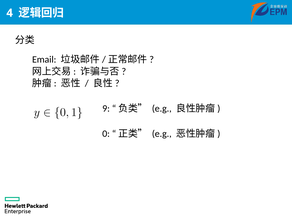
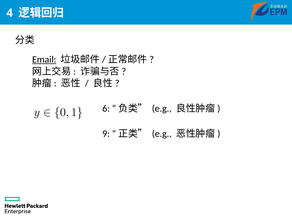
Email underline: none -> present
9: 9 -> 6
0: 0 -> 9
